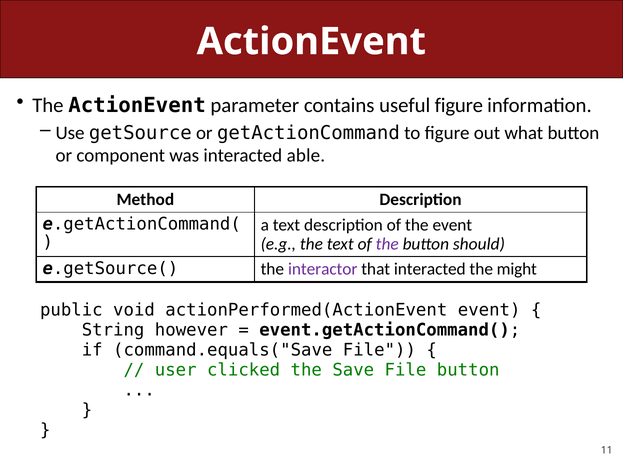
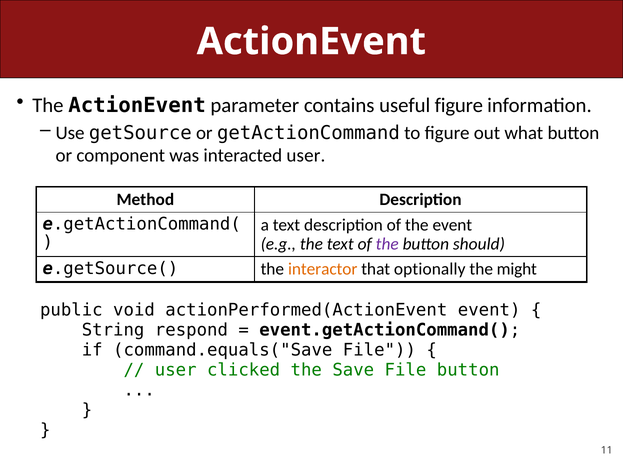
interacted able: able -> user
interactor colour: purple -> orange
that interacted: interacted -> optionally
however: however -> respond
